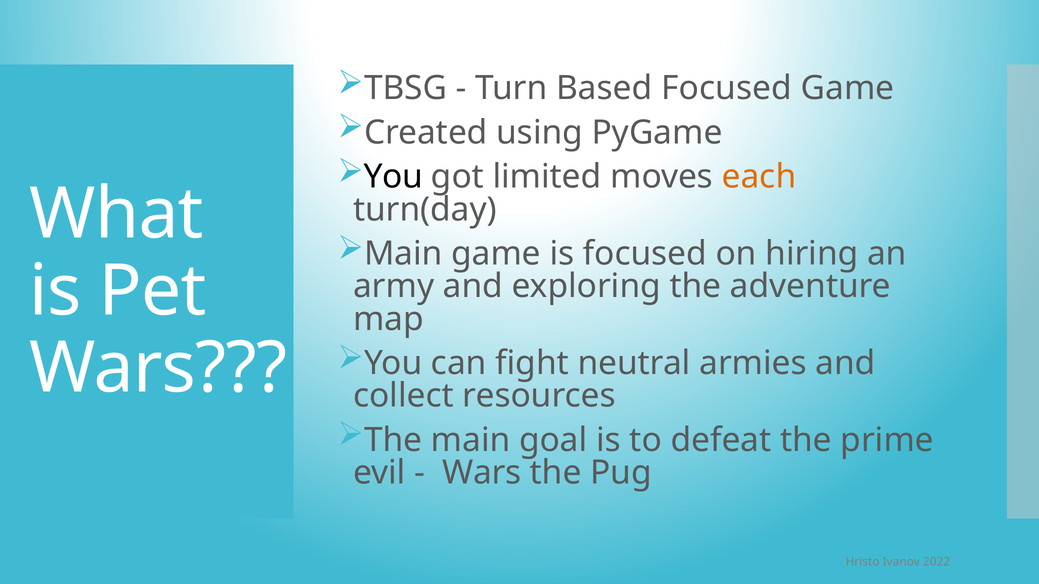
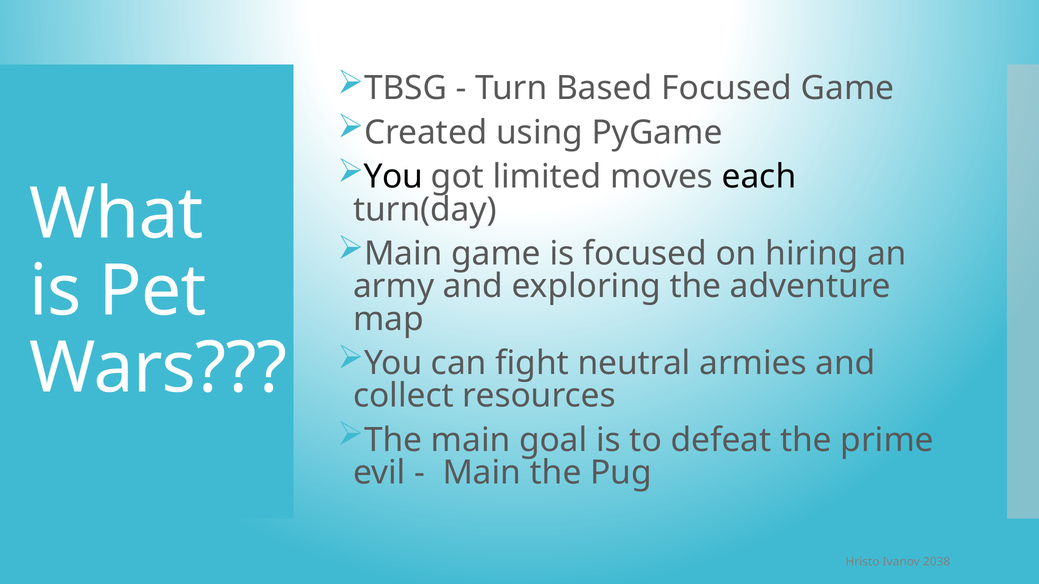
each colour: orange -> black
Wars at (482, 473): Wars -> Main
2022: 2022 -> 2038
